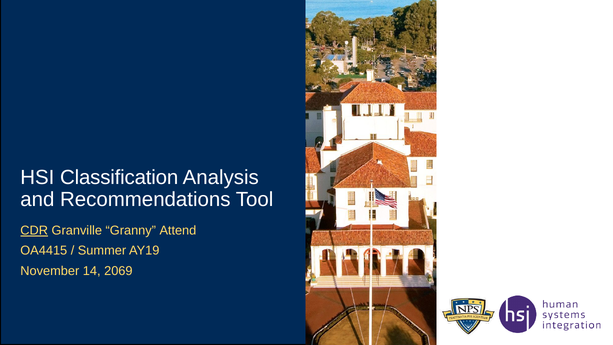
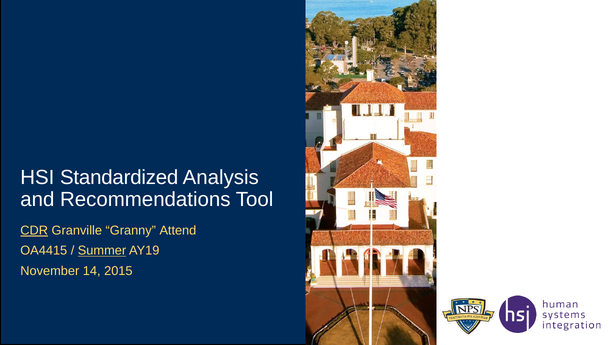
Classification: Classification -> Standardized
Summer underline: none -> present
2069: 2069 -> 2015
